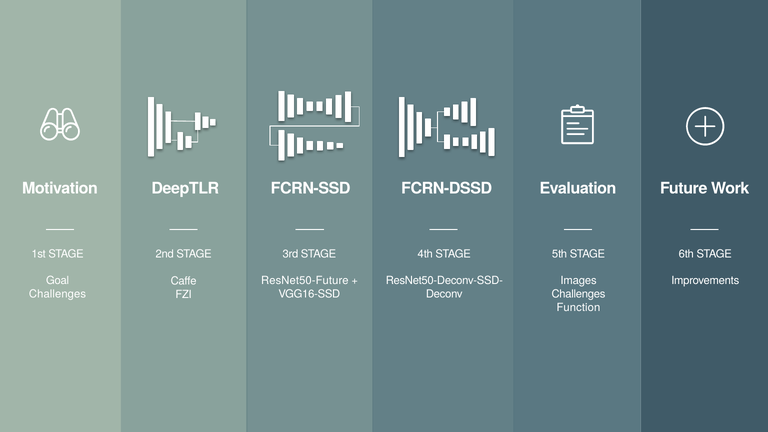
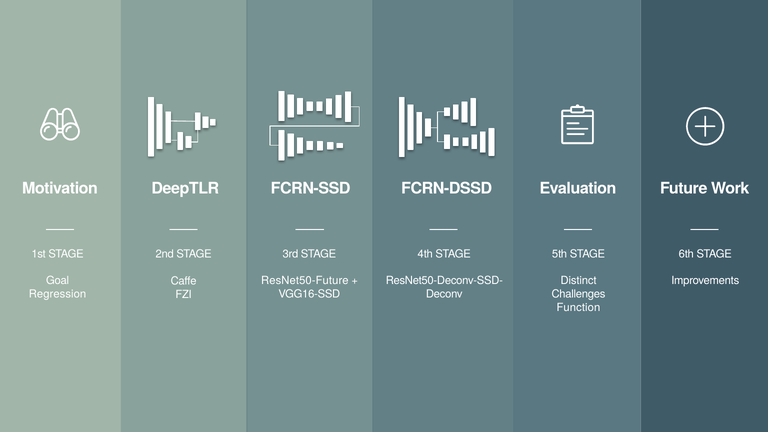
Images: Images -> Distinct
Challenges at (57, 294): Challenges -> Regression
